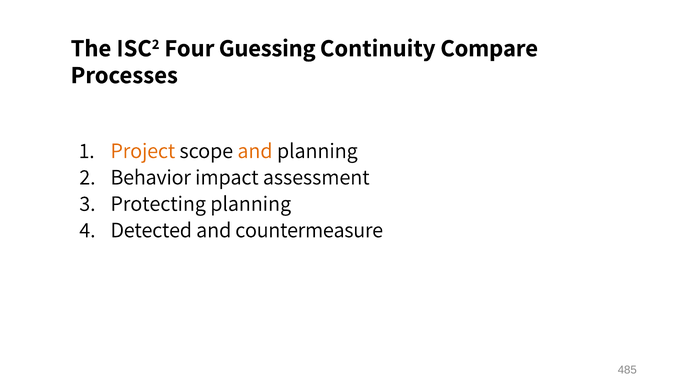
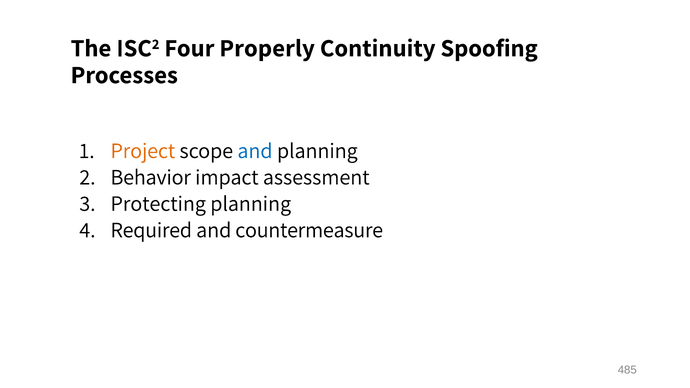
Guessing: Guessing -> Properly
Compare: Compare -> Spoofing
and at (255, 151) colour: orange -> blue
Detected: Detected -> Required
